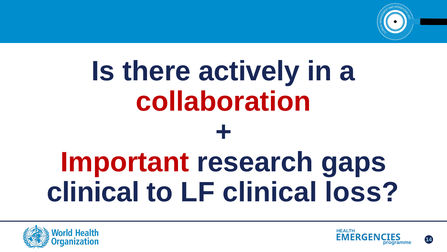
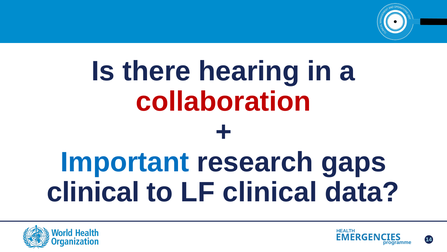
actively: actively -> hearing
Important colour: red -> blue
loss: loss -> data
